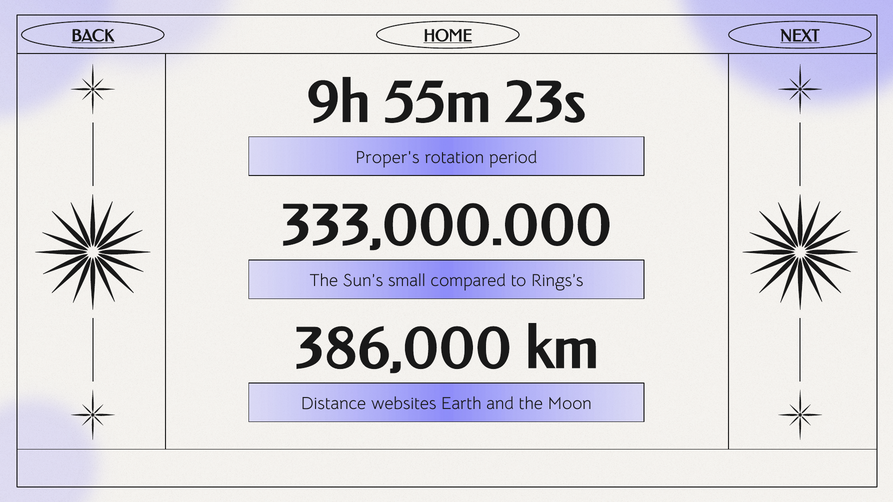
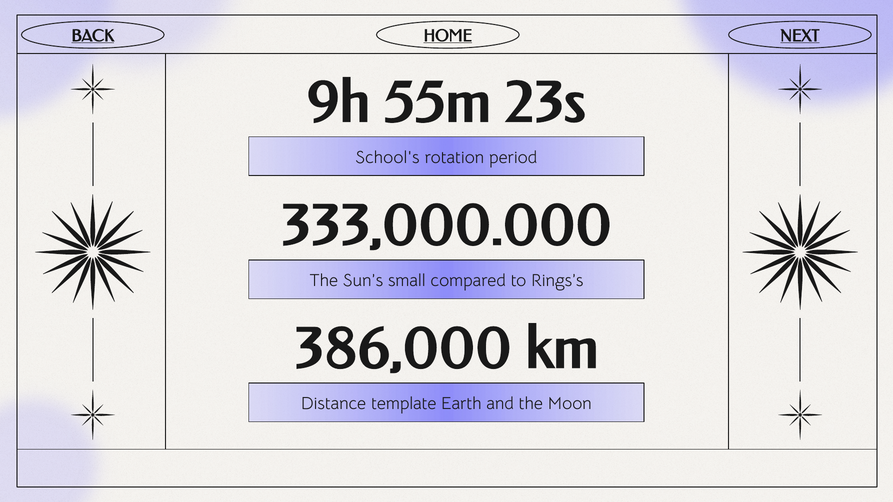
Proper's: Proper's -> School's
websites: websites -> template
